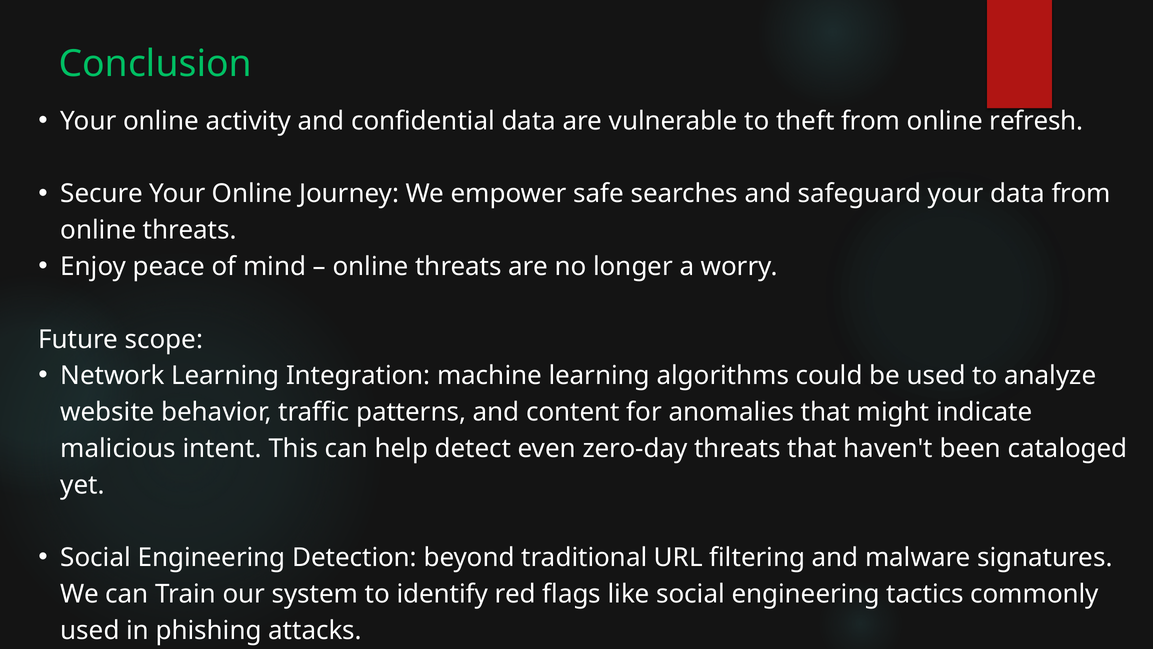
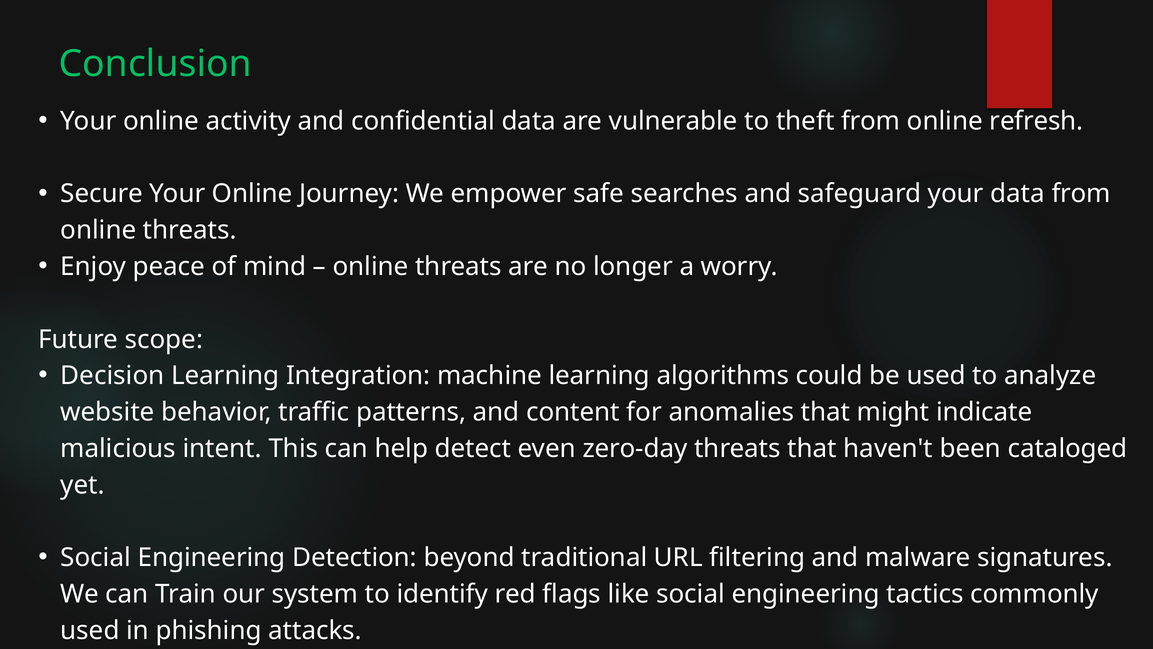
Network: Network -> Decision
